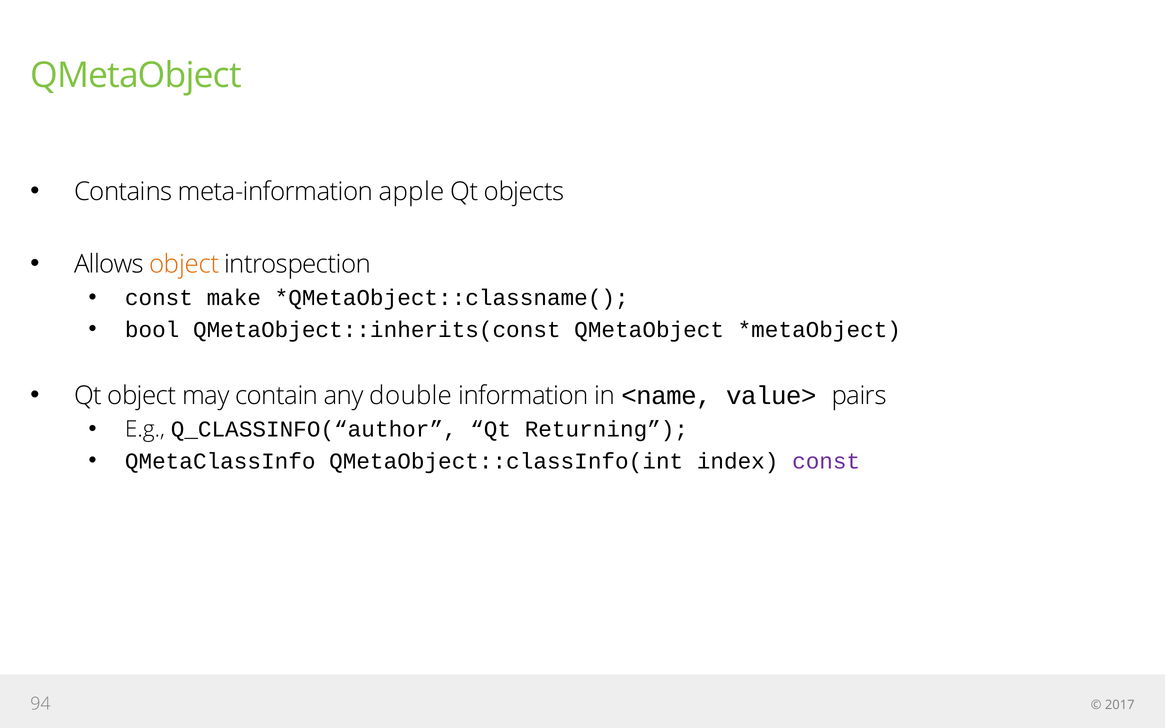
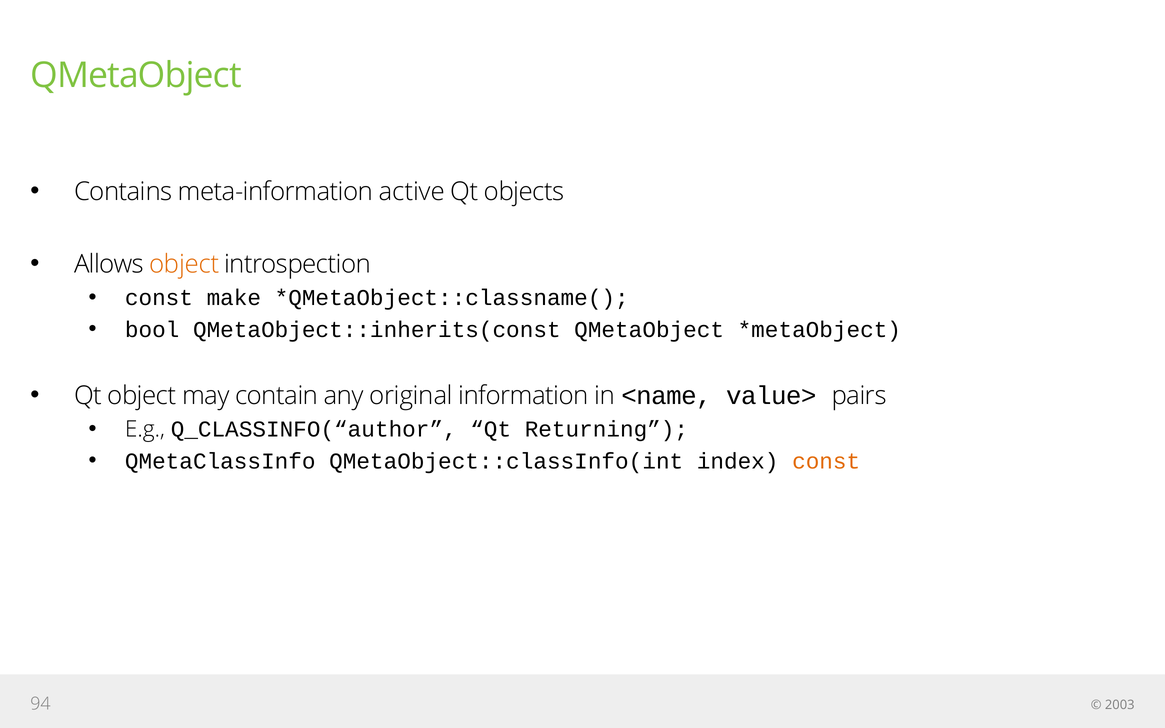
apple: apple -> active
double: double -> original
const at (826, 461) colour: purple -> orange
2017: 2017 -> 2003
